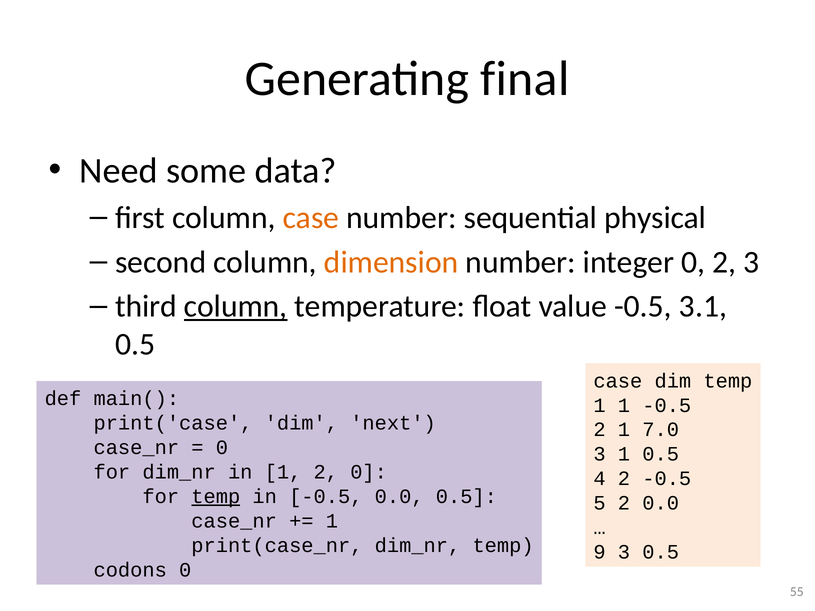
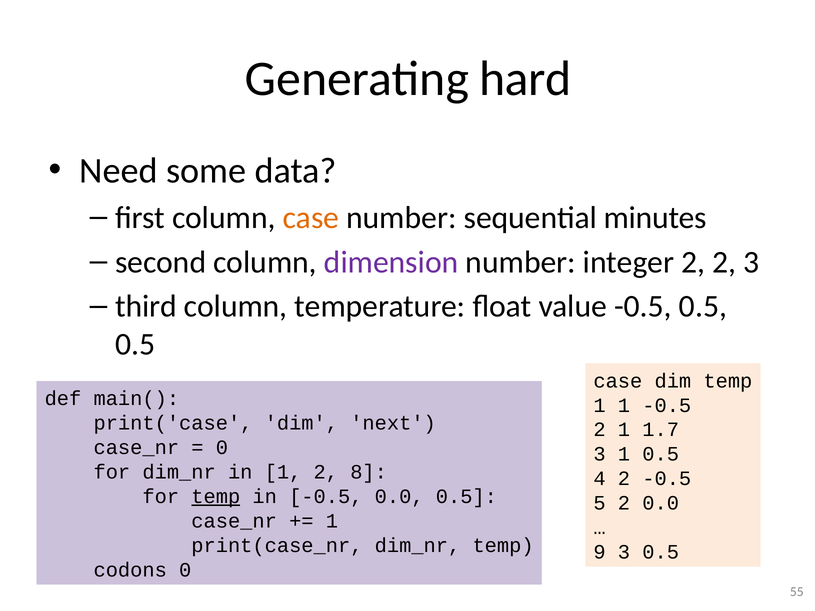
final: final -> hard
physical: physical -> minutes
dimension colour: orange -> purple
integer 0: 0 -> 2
column at (236, 307) underline: present -> none
-0.5 3.1: 3.1 -> 0.5
7.0: 7.0 -> 1.7
2 0: 0 -> 8
